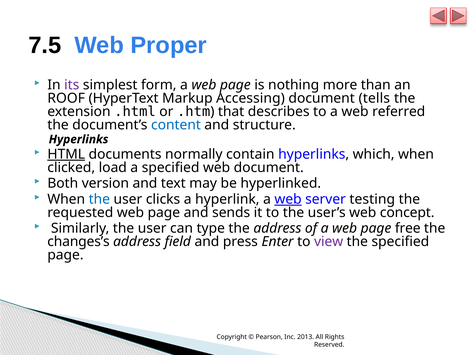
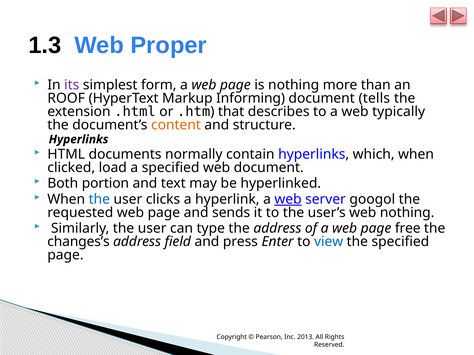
7.5: 7.5 -> 1.3
Accessing: Accessing -> Informing
referred: referred -> typically
content colour: blue -> orange
HTML underline: present -> none
version: version -> portion
testing: testing -> googol
web concept: concept -> nothing
view colour: purple -> blue
